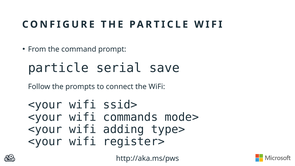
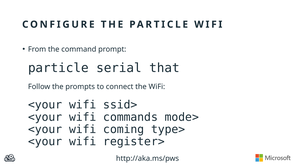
save: save -> that
adding: adding -> coming
